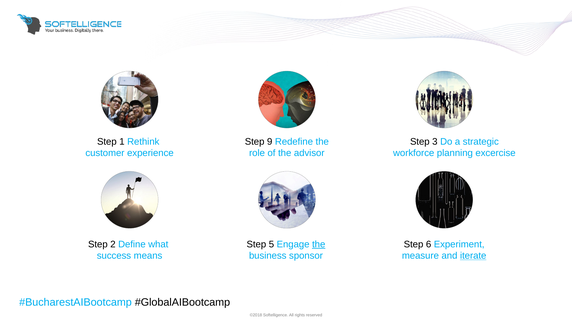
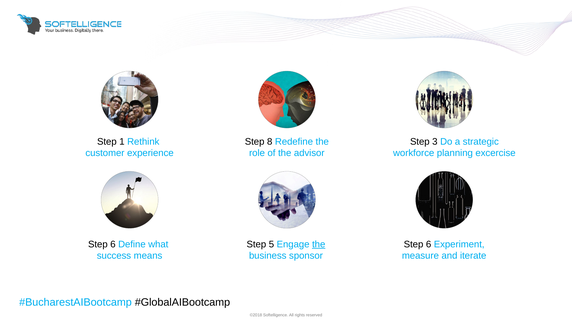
9: 9 -> 8
2 at (113, 245): 2 -> 6
iterate underline: present -> none
